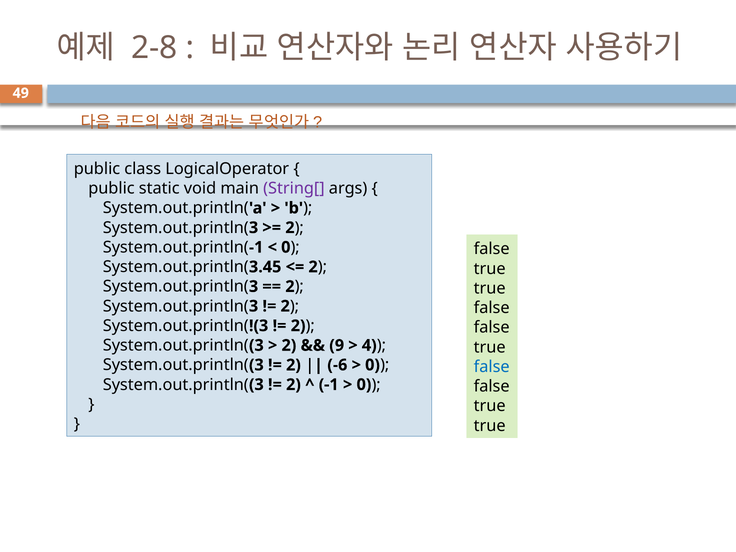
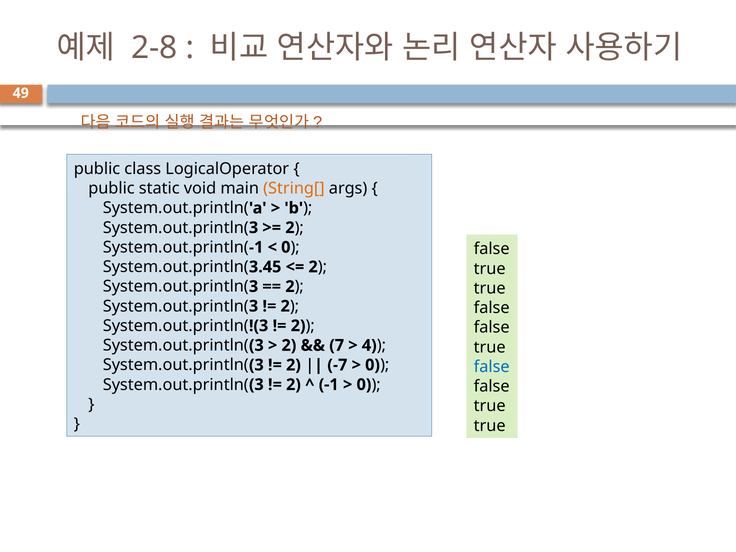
String[ colour: purple -> orange
9: 9 -> 7
-6: -6 -> -7
